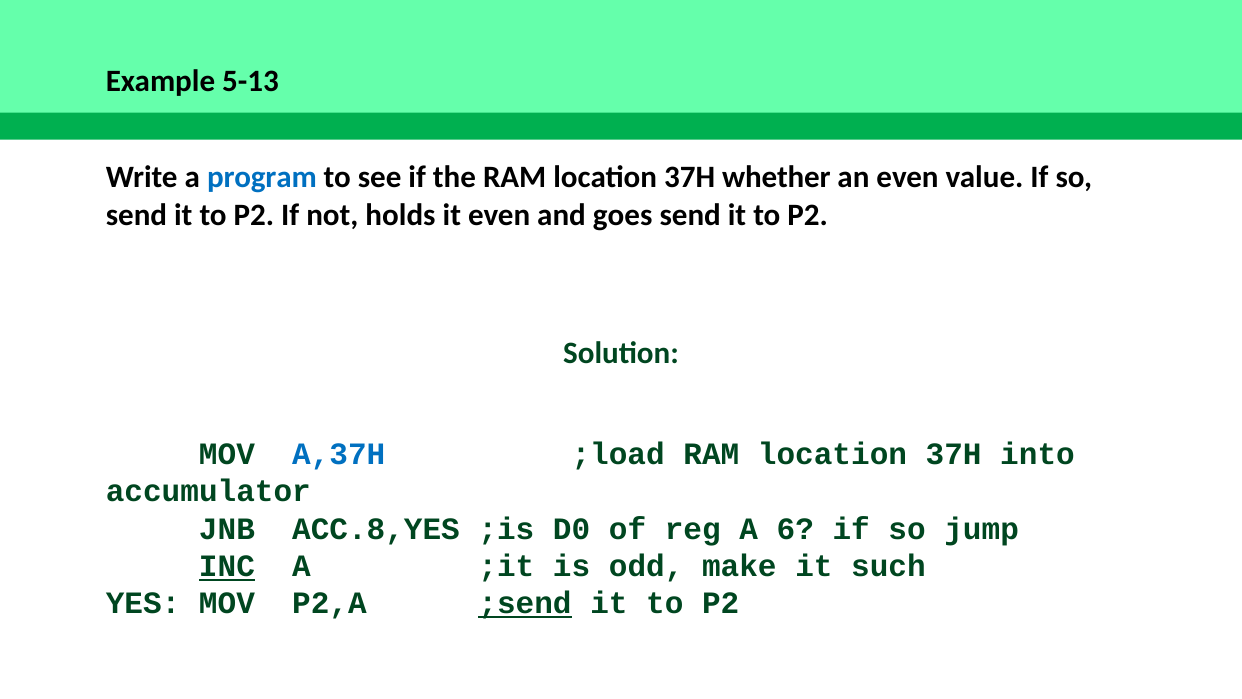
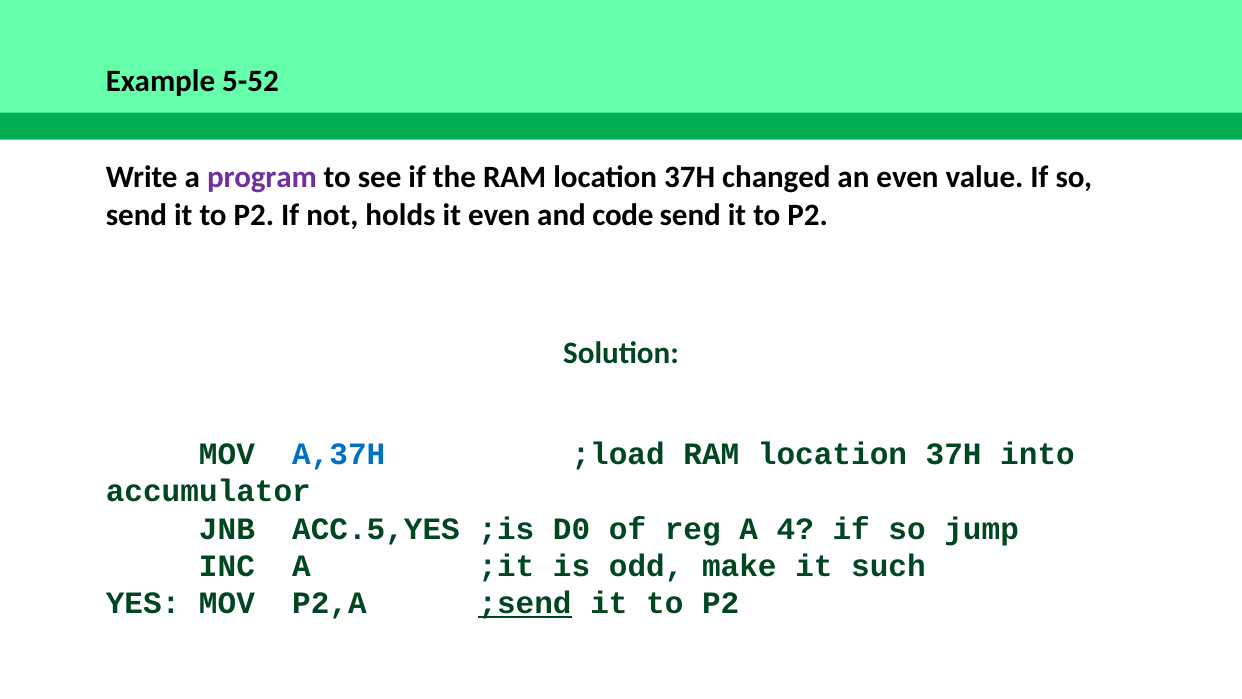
5-13: 5-13 -> 5-52
program colour: blue -> purple
whether: whether -> changed
goes: goes -> code
ACC.8,YES: ACC.8,YES -> ACC.5,YES
6: 6 -> 4
INC underline: present -> none
